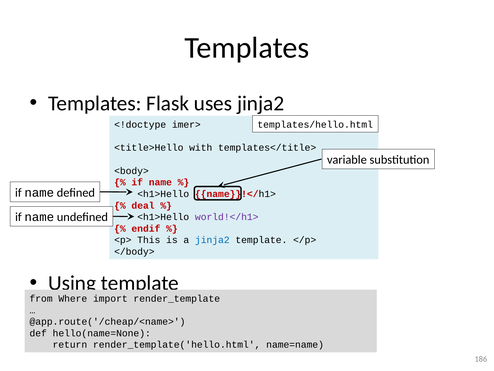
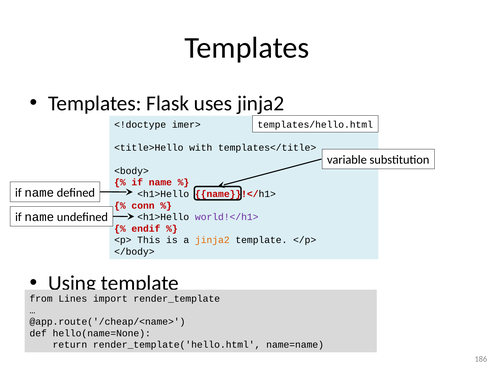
deal: deal -> conn
jinja2 at (212, 240) colour: blue -> orange
Where: Where -> Lines
